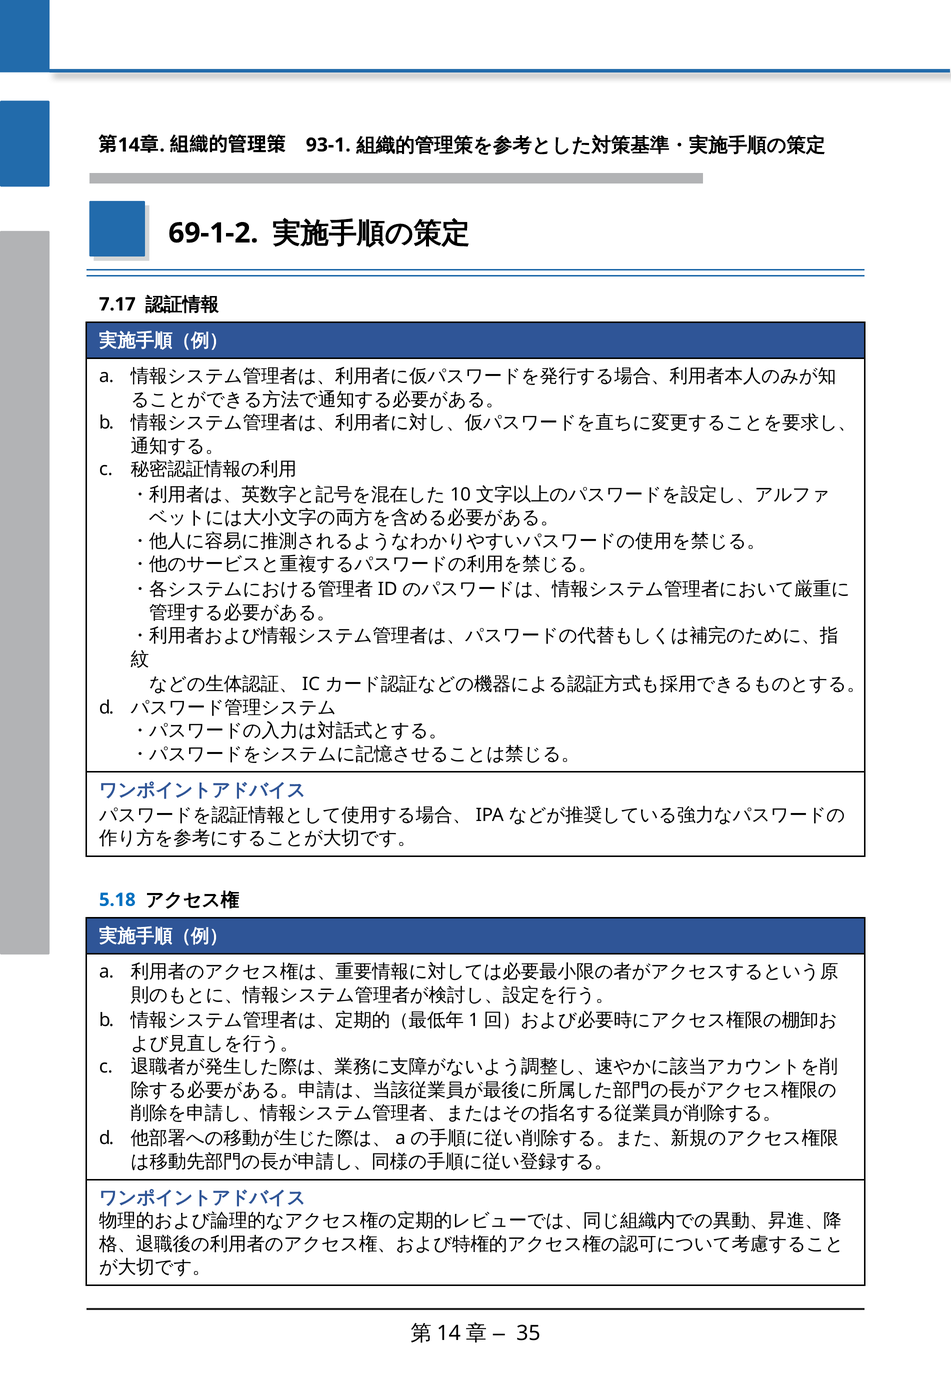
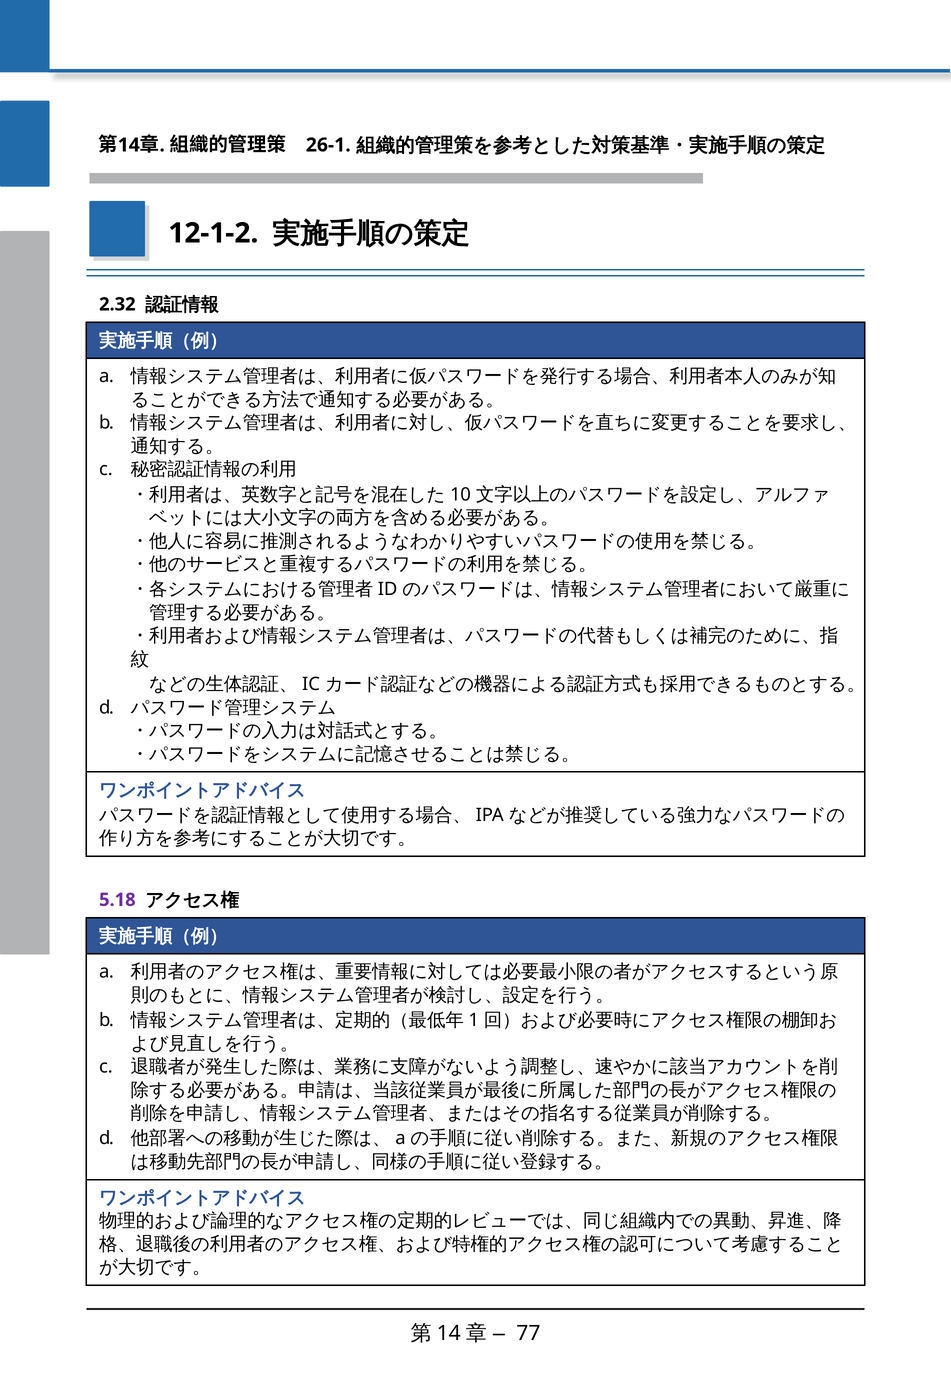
93-1: 93-1 -> 26-1
69-1-2: 69-1-2 -> 12-1-2
7.17: 7.17 -> 2.32
5.18 colour: blue -> purple
35: 35 -> 77
